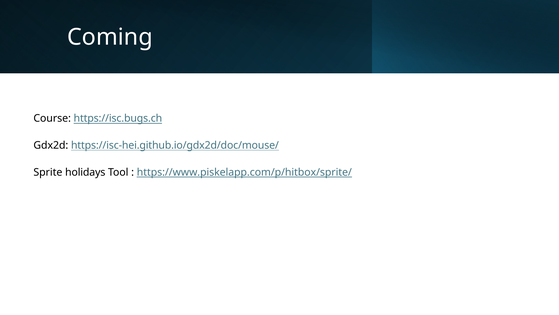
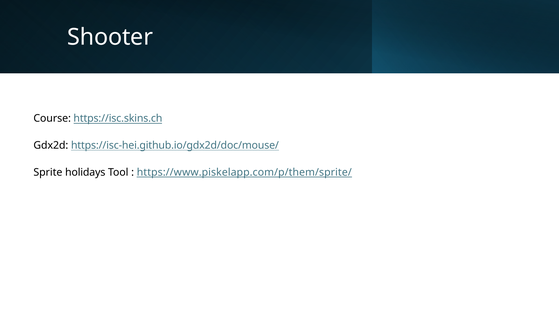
Coming: Coming -> Shooter
https://isc.bugs.ch: https://isc.bugs.ch -> https://isc.skins.ch
https://www.piskelapp.com/p/hitbox/sprite/: https://www.piskelapp.com/p/hitbox/sprite/ -> https://www.piskelapp.com/p/them/sprite/
